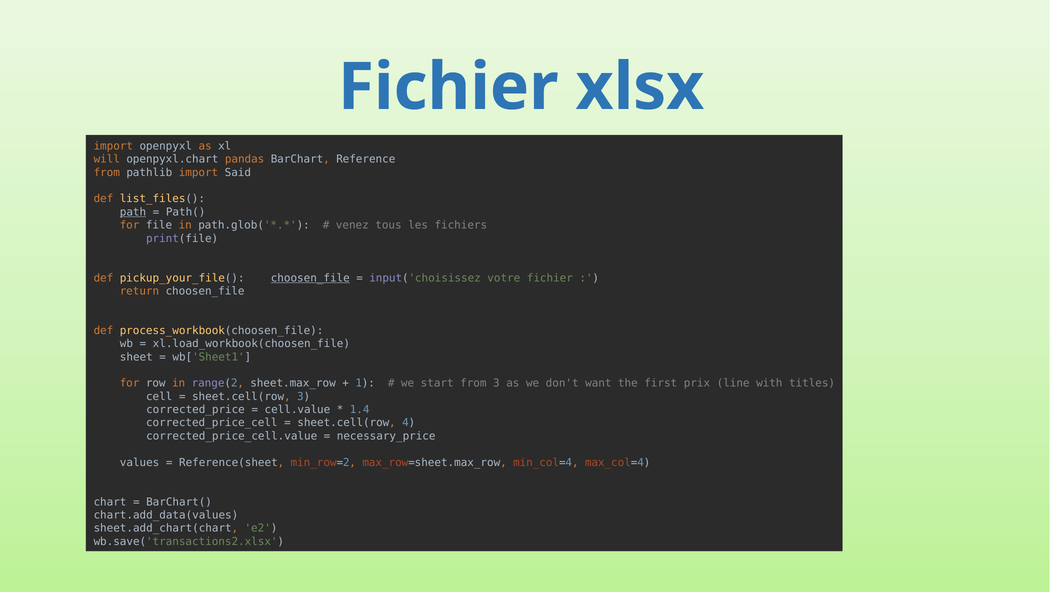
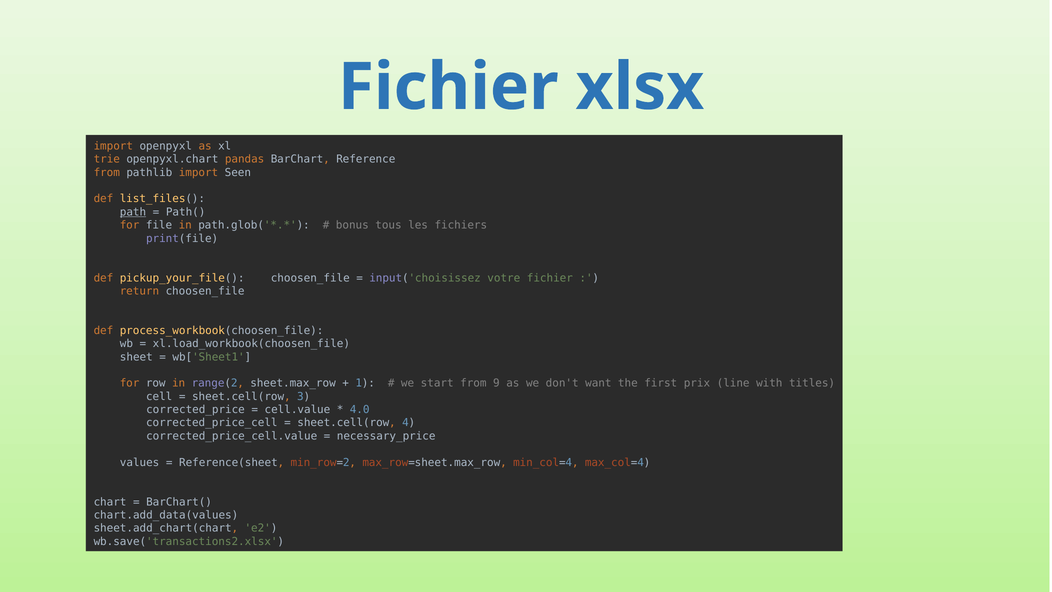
will: will -> trie
Said: Said -> Seen
venez: venez -> bonus
choosen_file at (310, 278) underline: present -> none
from 3: 3 -> 9
1.4: 1.4 -> 4.0
